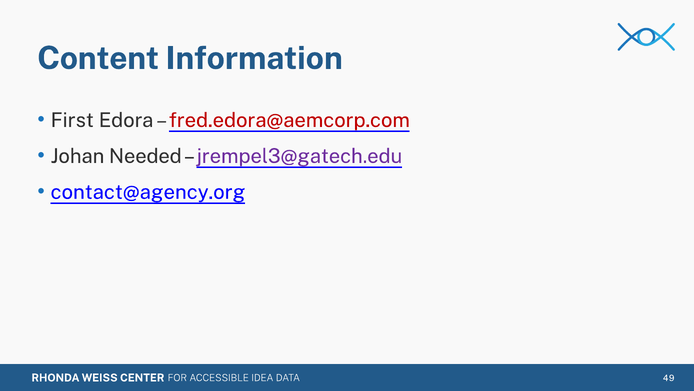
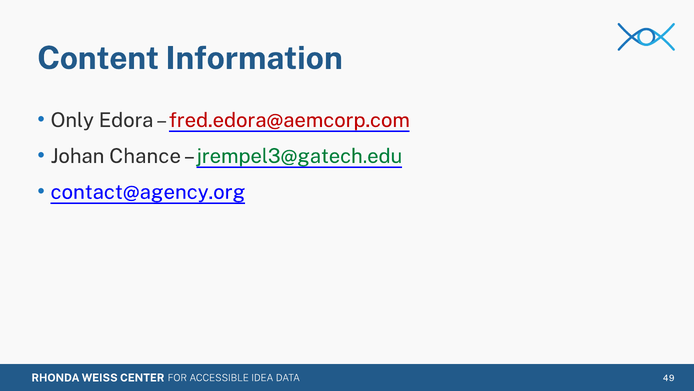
First: First -> Only
Needed: Needed -> Chance
jrempel3@gatech.edu colour: purple -> green
